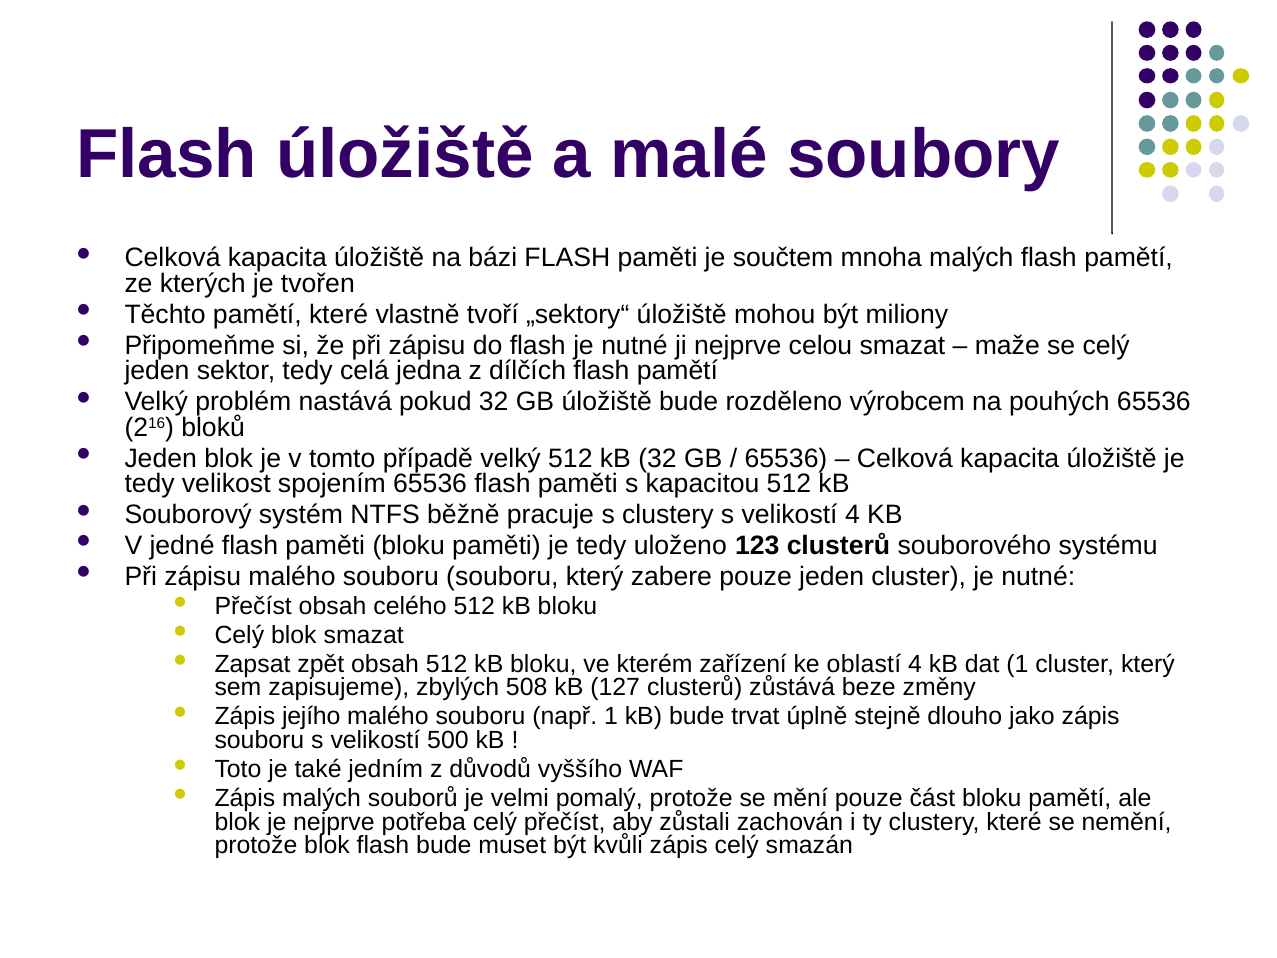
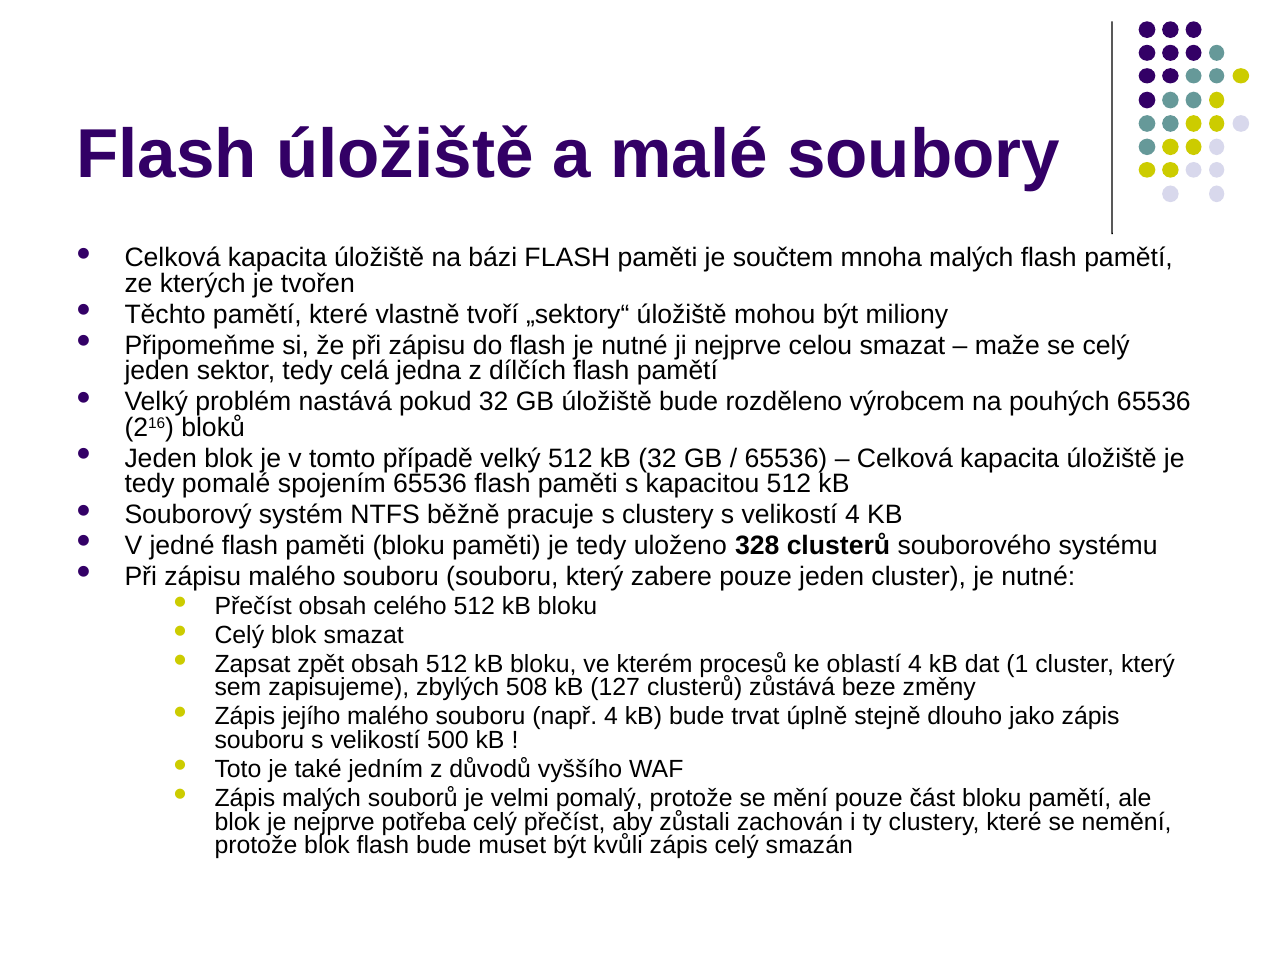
velikost: velikost -> pomalé
123: 123 -> 328
zařízení: zařízení -> procesů
např 1: 1 -> 4
